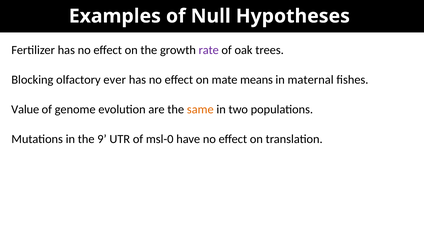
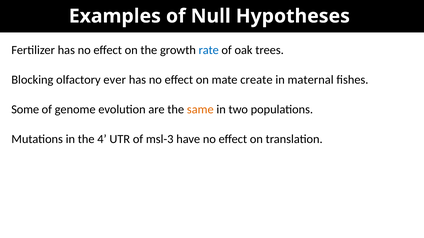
rate colour: purple -> blue
means: means -> create
Value: Value -> Some
9: 9 -> 4
msl-0: msl-0 -> msl-3
